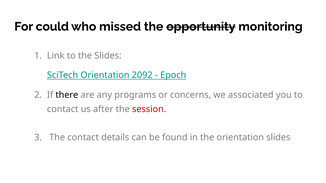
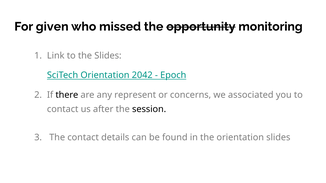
could: could -> given
2092: 2092 -> 2042
programs: programs -> represent
session colour: red -> black
